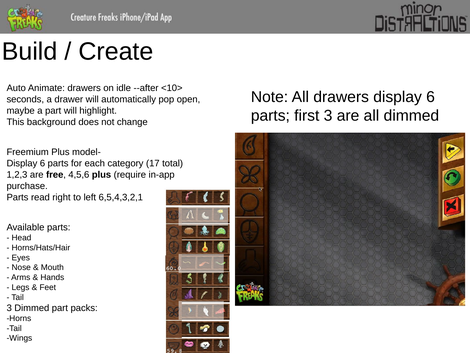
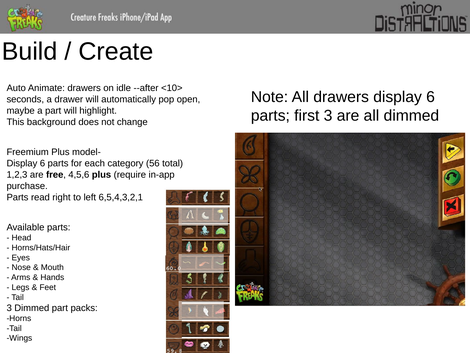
17: 17 -> 56
